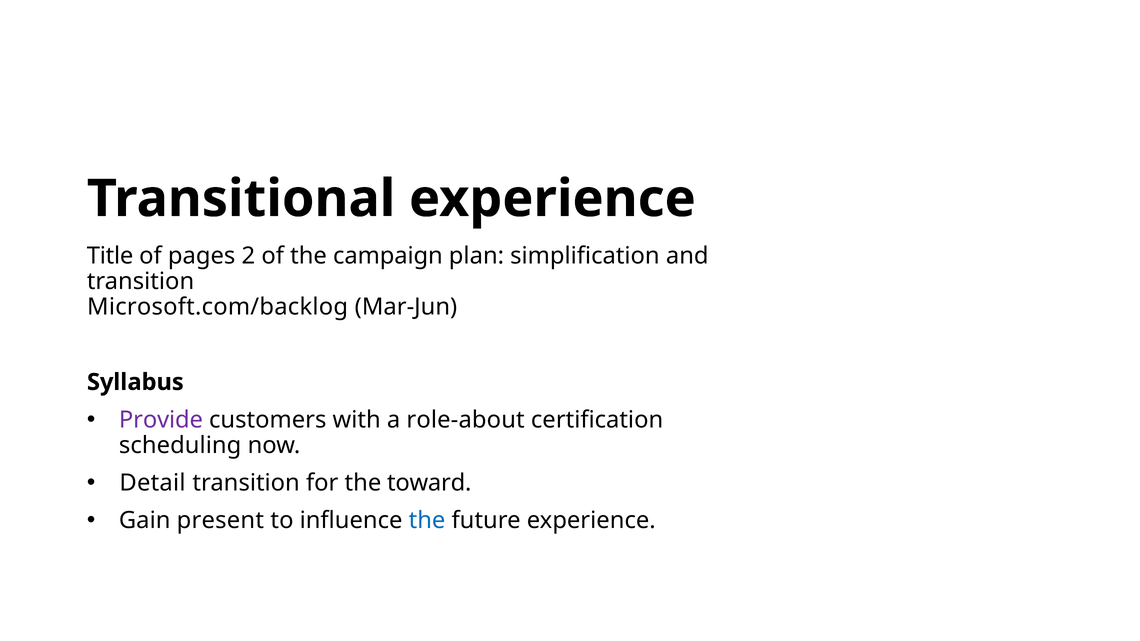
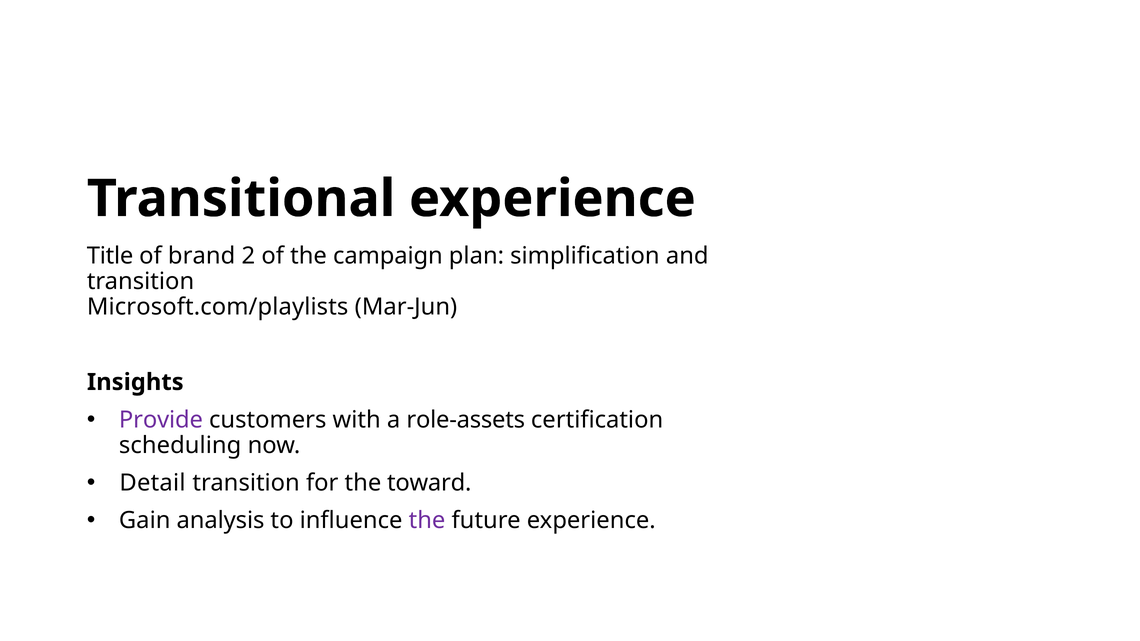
pages: pages -> brand
Microsoft.com/backlog: Microsoft.com/backlog -> Microsoft.com/playlists
Syllabus: Syllabus -> Insights
role-about: role-about -> role-assets
present: present -> analysis
the at (427, 521) colour: blue -> purple
